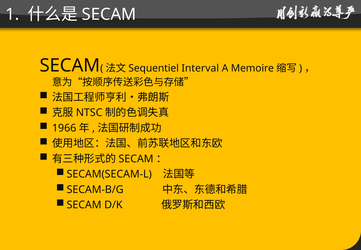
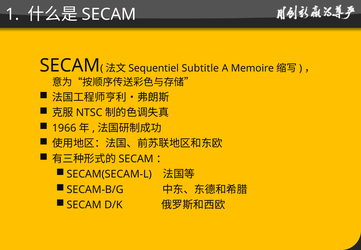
Interval: Interval -> Subtitle
